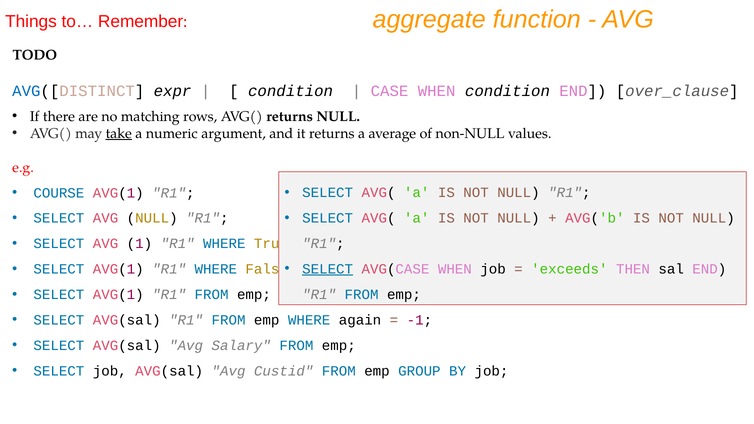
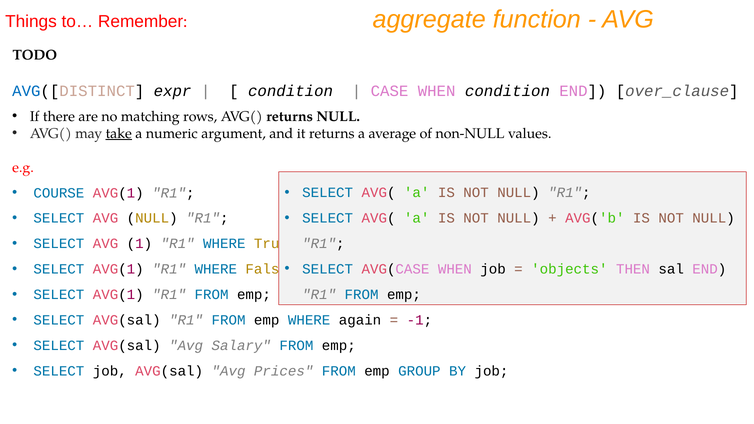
SELECT at (328, 269) underline: present -> none
exceeds: exceeds -> objects
Custid: Custid -> Prices
